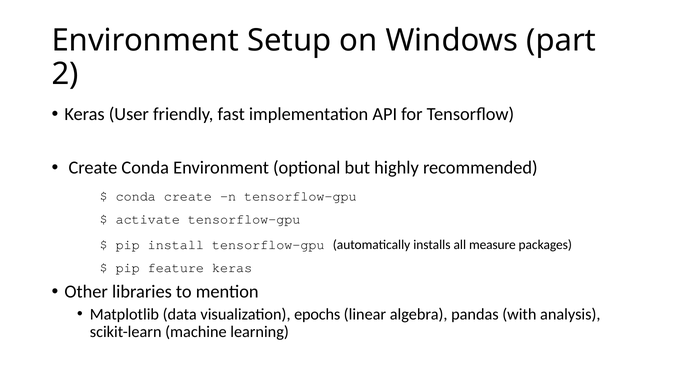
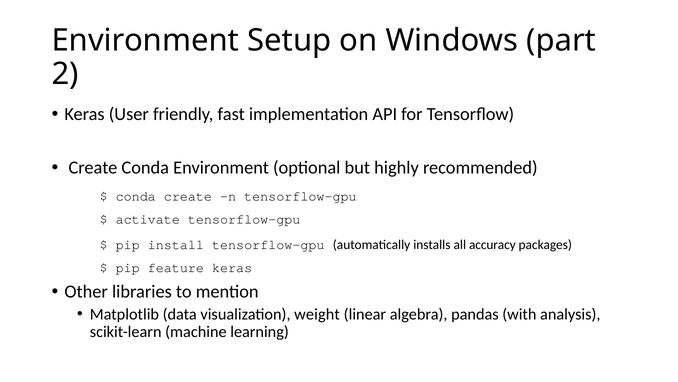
measure: measure -> accuracy
epochs: epochs -> weight
